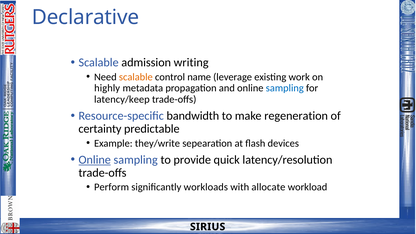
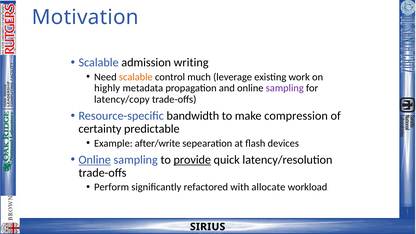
Declarative: Declarative -> Motivation
name: name -> much
sampling at (285, 88) colour: blue -> purple
latency/keep: latency/keep -> latency/copy
regeneration: regeneration -> compression
they/write: they/write -> after/write
provide underline: none -> present
workloads: workloads -> refactored
